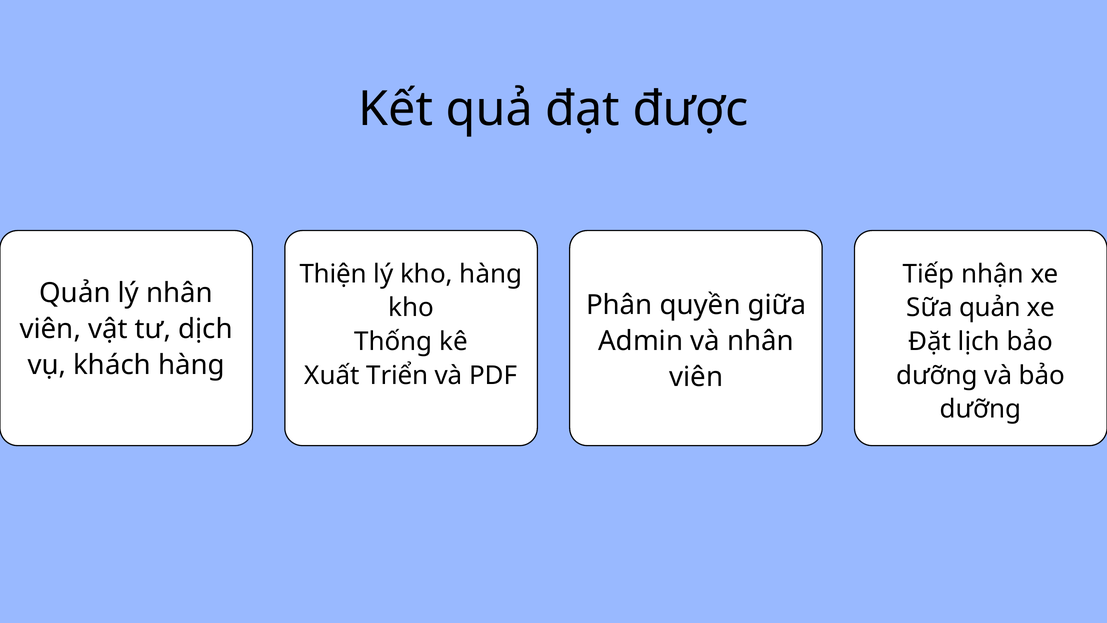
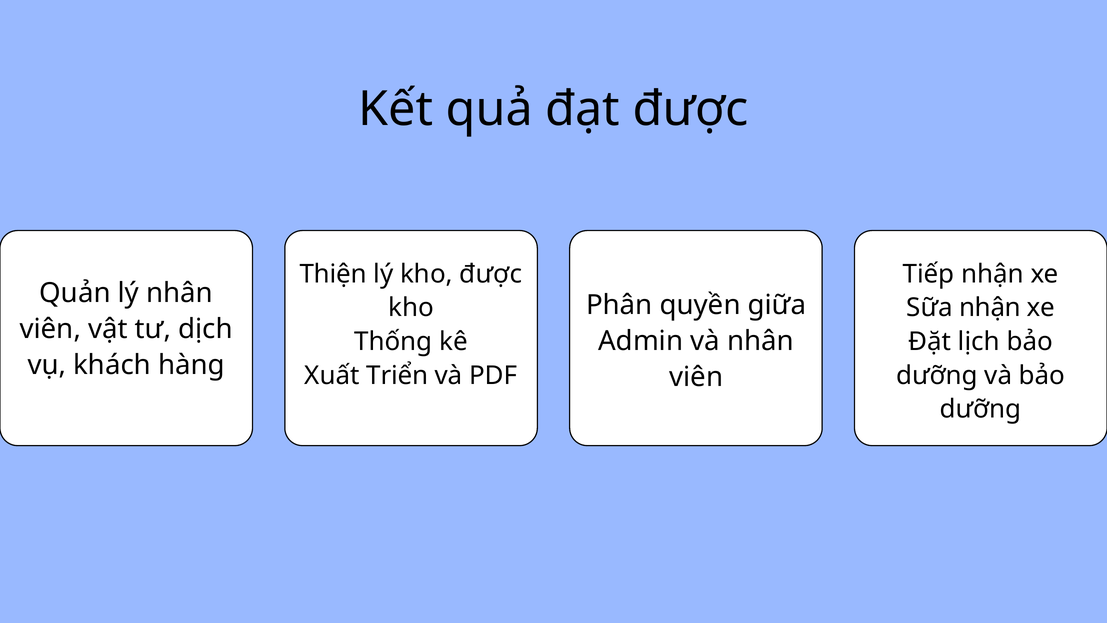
kho hàng: hàng -> được
Sữa quản: quản -> nhận
